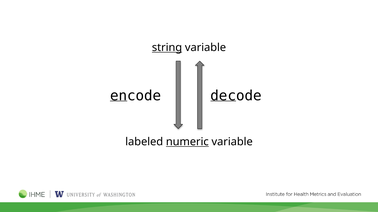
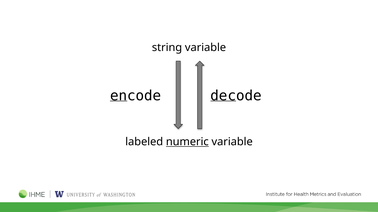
string underline: present -> none
